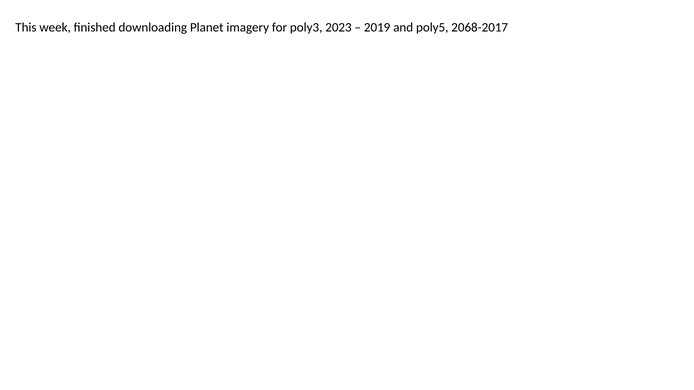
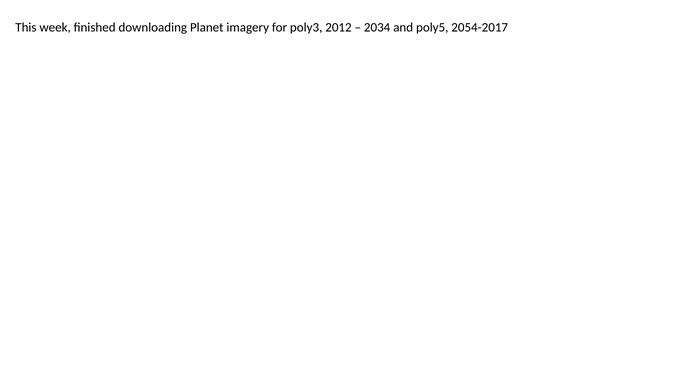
2023: 2023 -> 2012
2019: 2019 -> 2034
2068-2017: 2068-2017 -> 2054-2017
